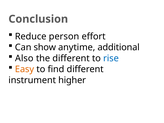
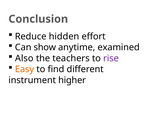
person: person -> hidden
additional: additional -> examined
the different: different -> teachers
rise colour: blue -> purple
